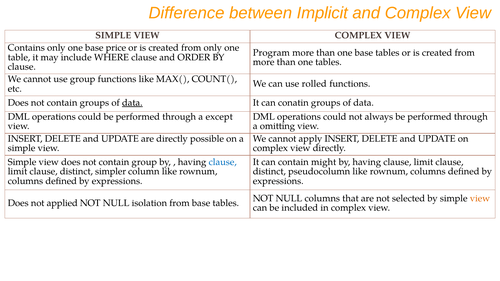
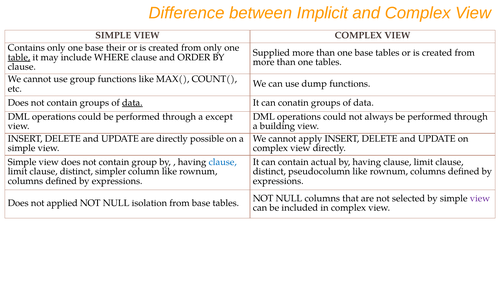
price: price -> their
Program: Program -> Supplied
table underline: none -> present
rolled: rolled -> dump
omitting: omitting -> building
might: might -> actual
view at (480, 198) colour: orange -> purple
